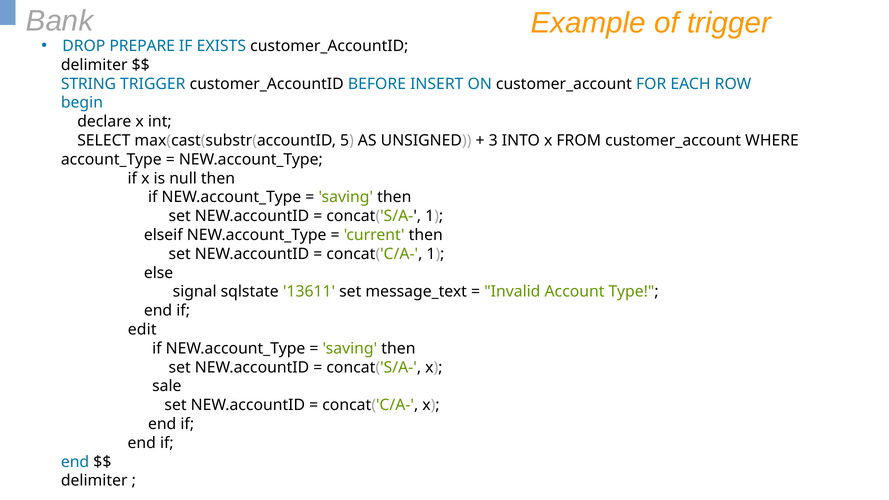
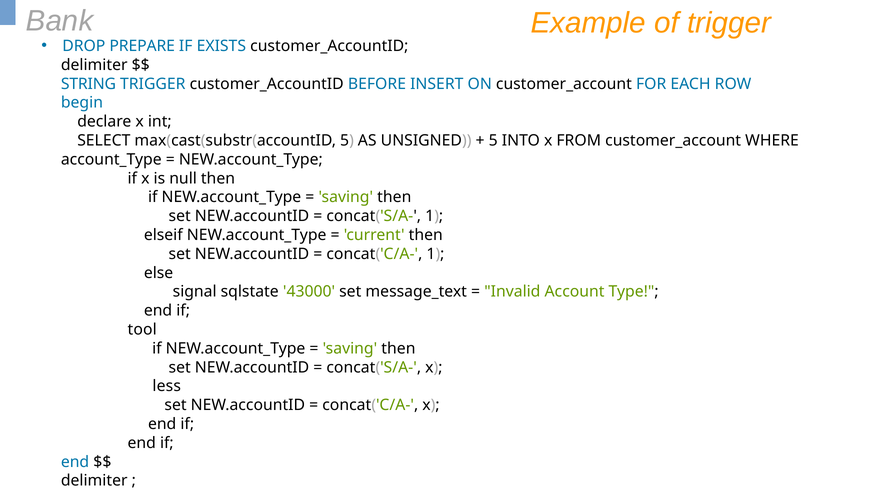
3 at (493, 141): 3 -> 5
13611: 13611 -> 43000
edit: edit -> tool
sale: sale -> less
